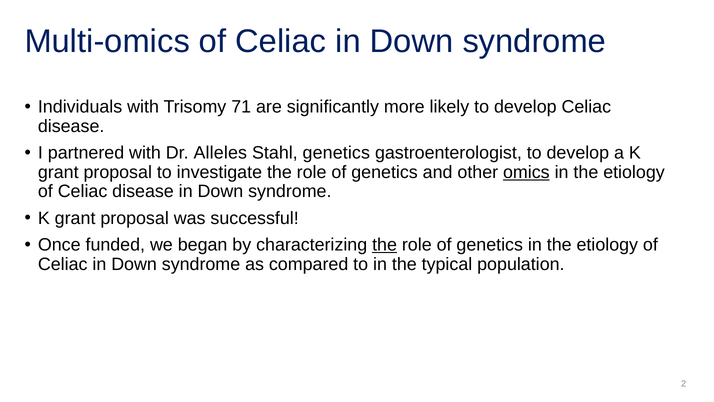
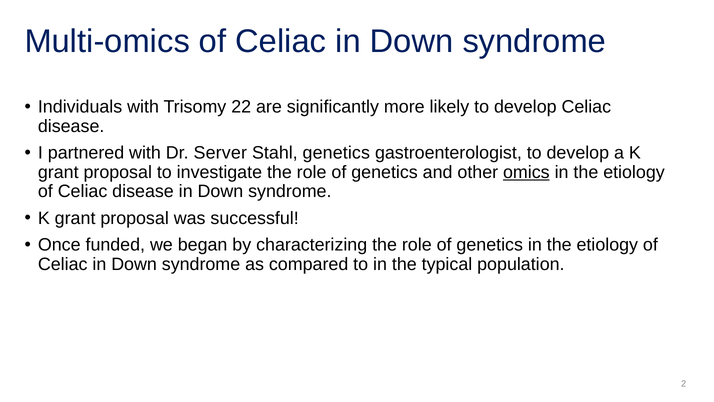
71: 71 -> 22
Alleles: Alleles -> Server
the at (385, 245) underline: present -> none
